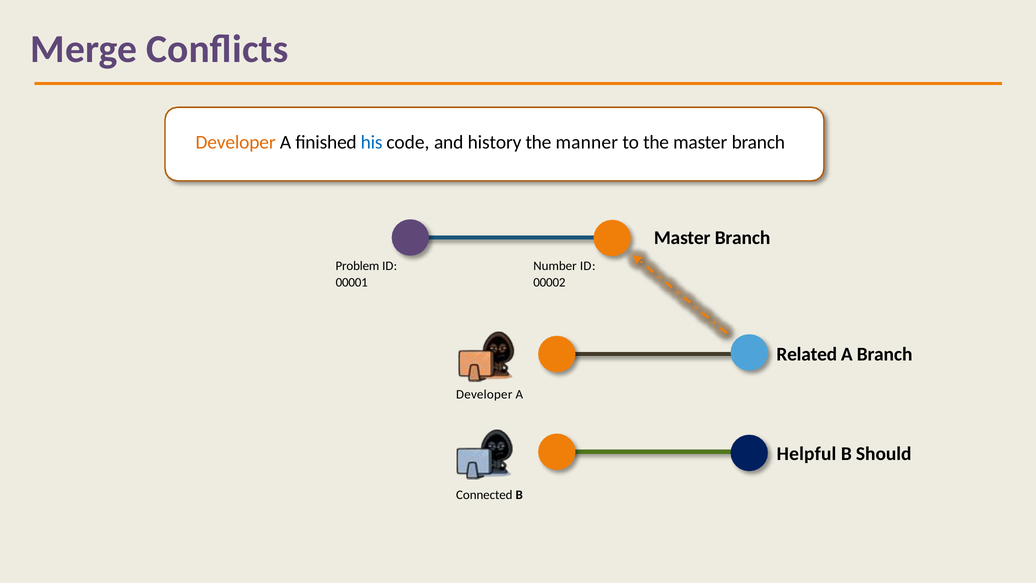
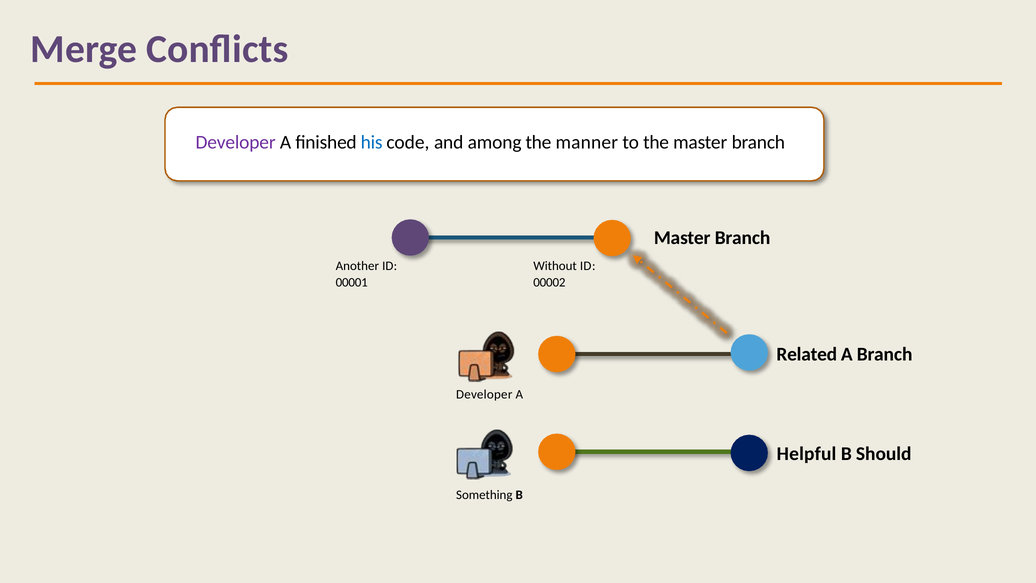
Developer at (236, 142) colour: orange -> purple
history: history -> among
Problem: Problem -> Another
Number: Number -> Without
Connected: Connected -> Something
